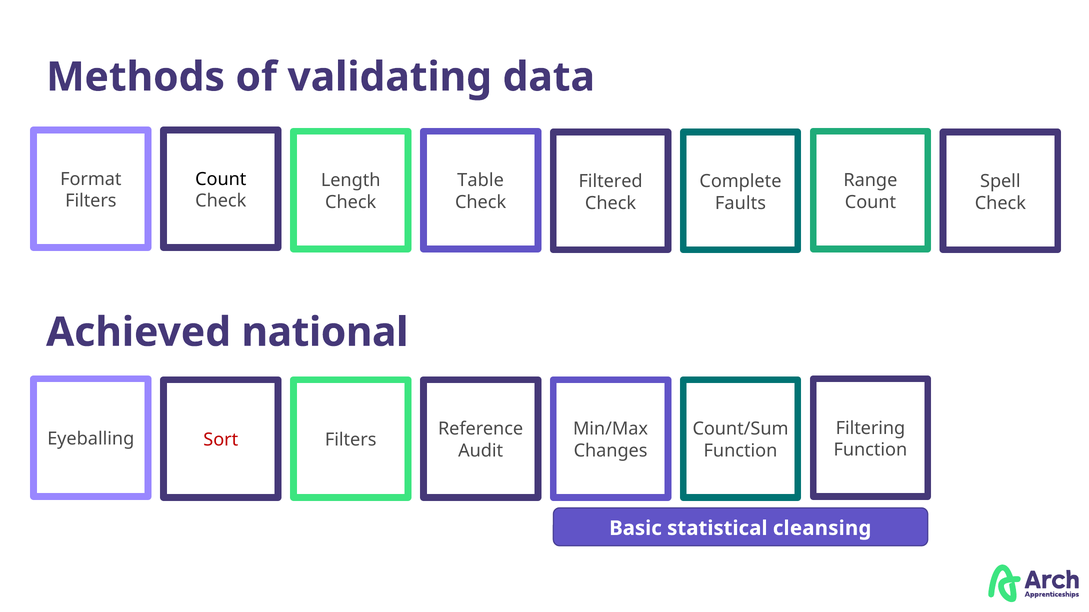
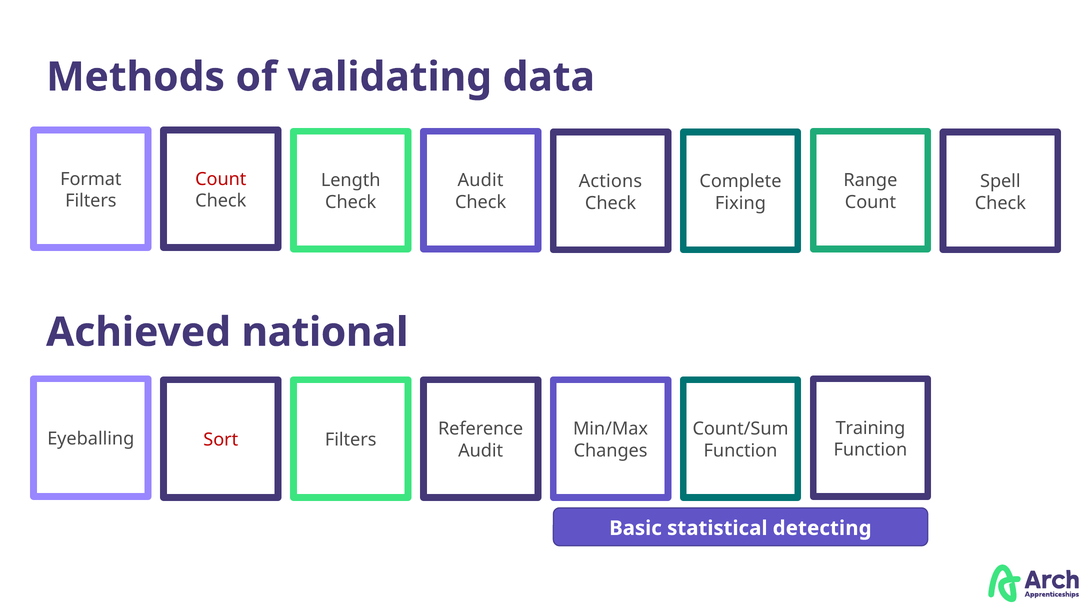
Count at (221, 179) colour: black -> red
Table at (481, 181): Table -> Audit
Filtered: Filtered -> Actions
Faults: Faults -> Fixing
Filtering: Filtering -> Training
cleansing: cleansing -> detecting
